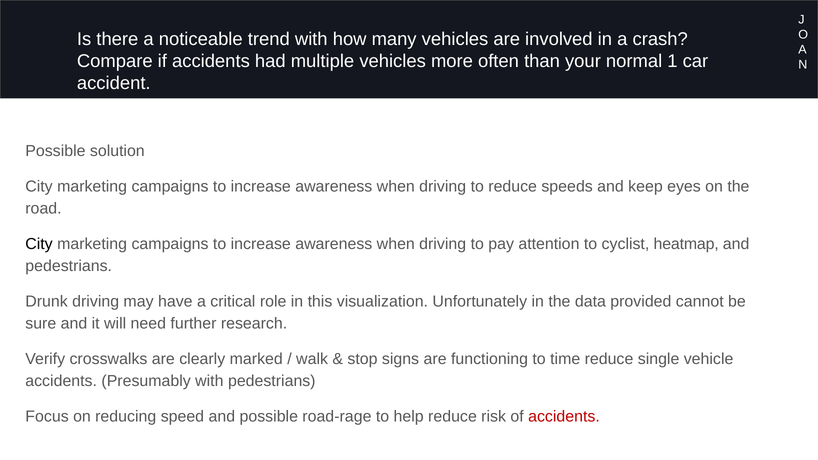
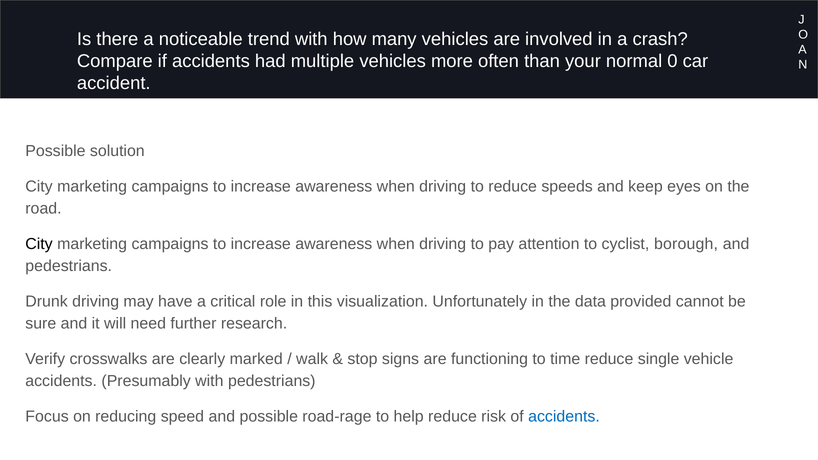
1: 1 -> 0
heatmap: heatmap -> borough
accidents at (564, 417) colour: red -> blue
